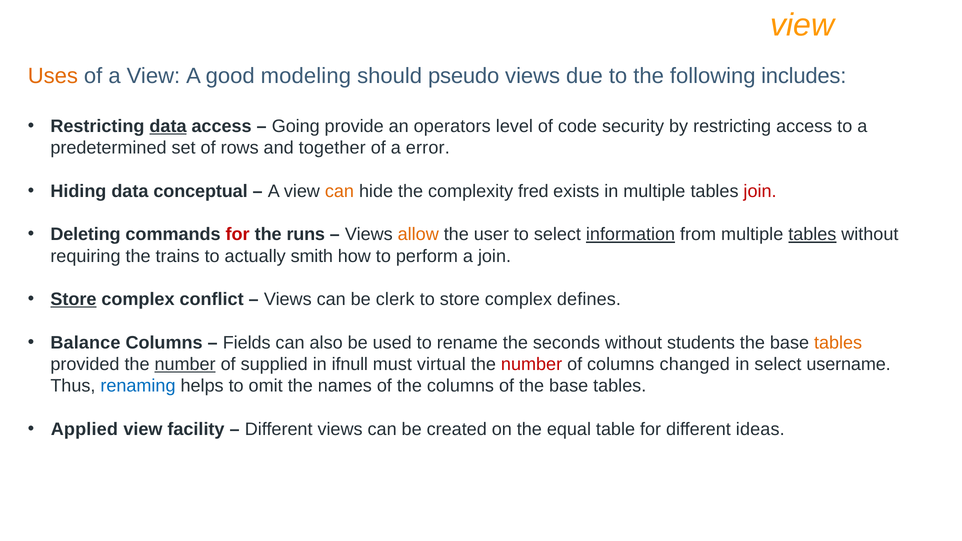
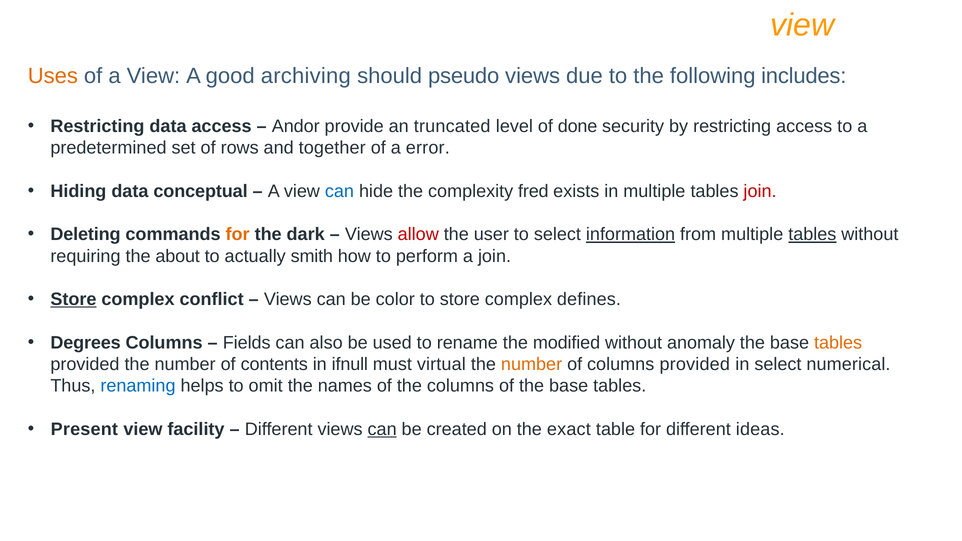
modeling: modeling -> archiving
data at (168, 126) underline: present -> none
Going: Going -> Andor
operators: operators -> truncated
code: code -> done
can at (339, 191) colour: orange -> blue
for at (238, 235) colour: red -> orange
runs: runs -> dark
allow colour: orange -> red
trains: trains -> about
clerk: clerk -> color
Balance: Balance -> Degrees
seconds: seconds -> modified
students: students -> anomaly
number at (185, 364) underline: present -> none
supplied: supplied -> contents
number at (532, 364) colour: red -> orange
columns changed: changed -> provided
username: username -> numerical
Applied: Applied -> Present
can at (382, 429) underline: none -> present
equal: equal -> exact
